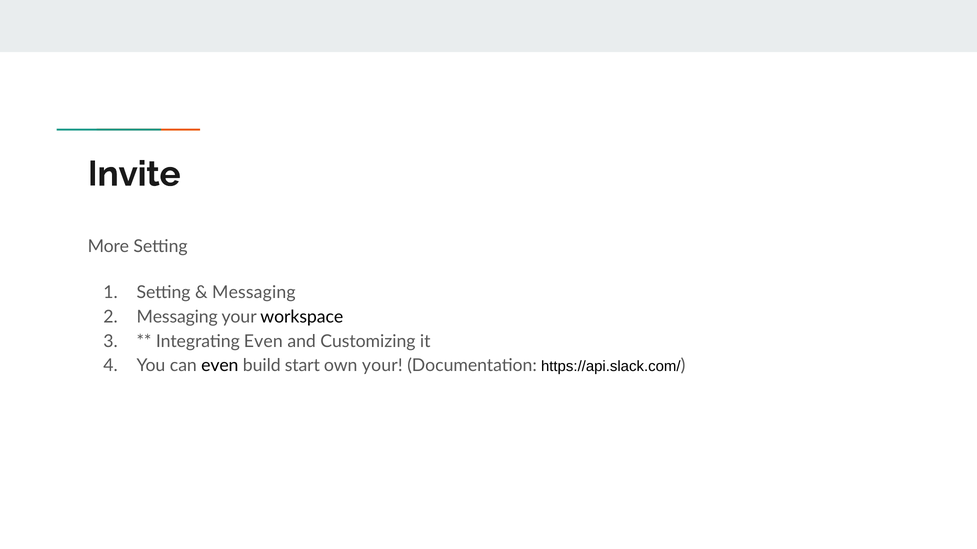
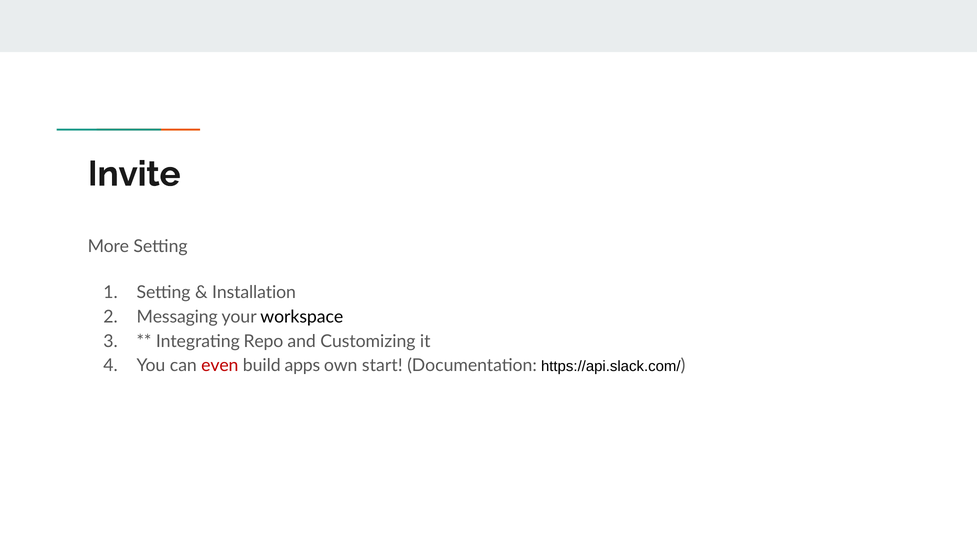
Messaging at (254, 293): Messaging -> Installation
Integrating Even: Even -> Repo
even at (220, 366) colour: black -> red
start: start -> apps
own your: your -> start
